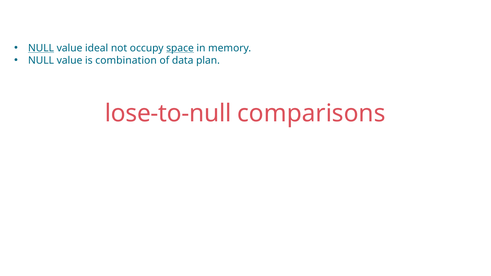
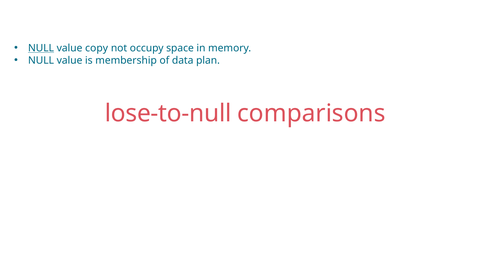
ideal: ideal -> copy
space underline: present -> none
combination: combination -> membership
